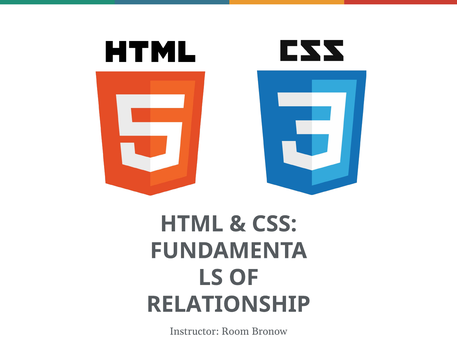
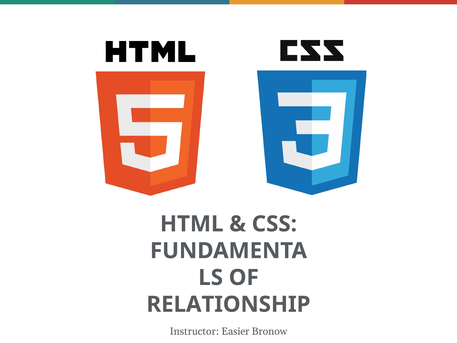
Room: Room -> Easier
